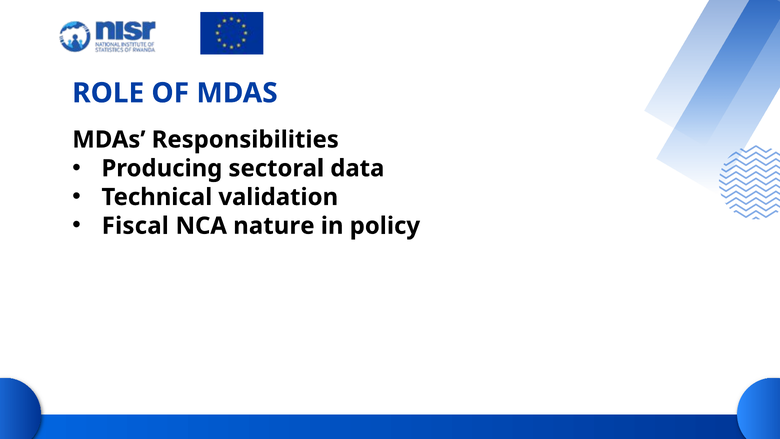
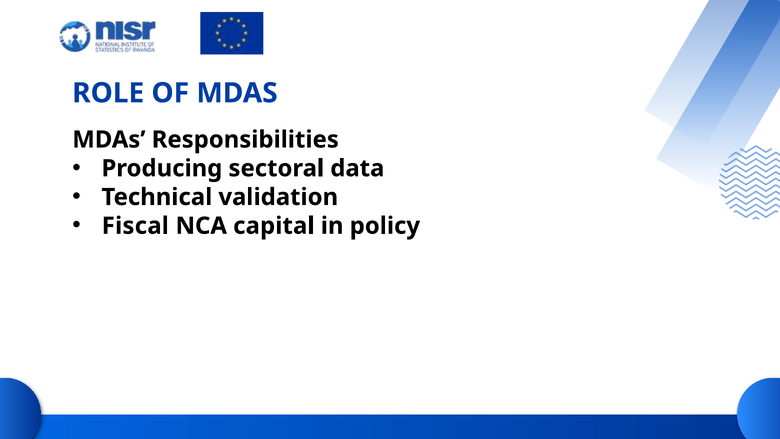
nature: nature -> capital
